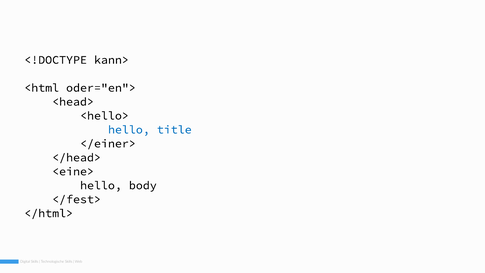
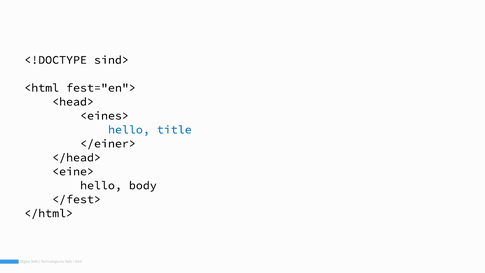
kann>: kann> -> sind>
oder="en">: oder="en"> -> fest="en">
<hello>: <hello> -> <eines>
